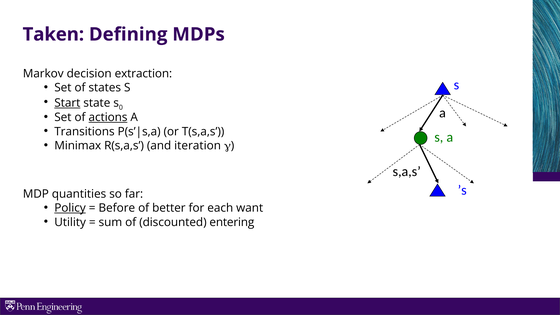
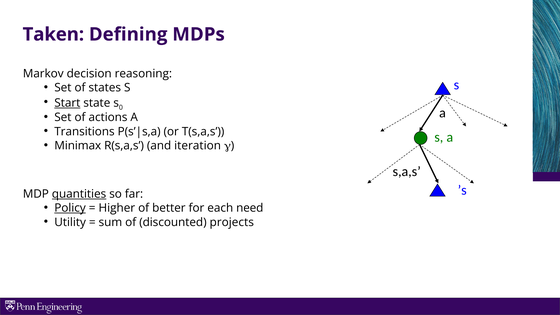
extraction: extraction -> reasoning
actions underline: present -> none
quantities underline: none -> present
Before: Before -> Higher
want: want -> need
entering: entering -> projects
